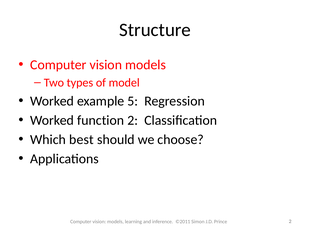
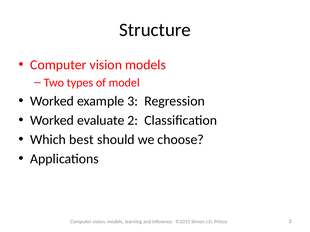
5: 5 -> 3
function: function -> evaluate
